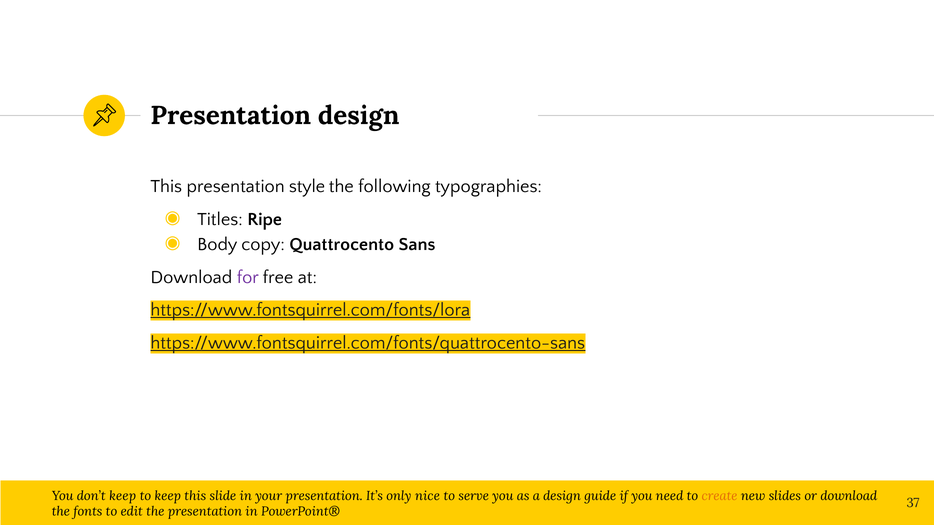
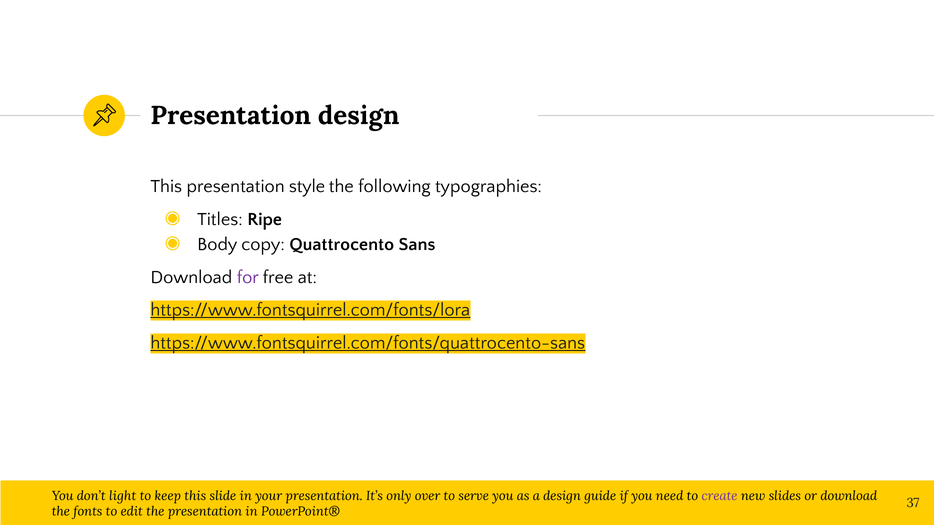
don’t keep: keep -> light
nice: nice -> over
create colour: orange -> purple
